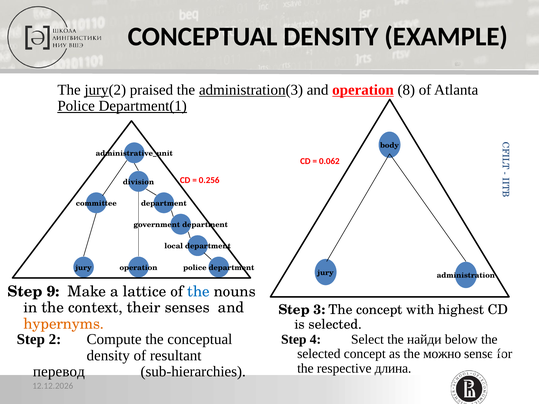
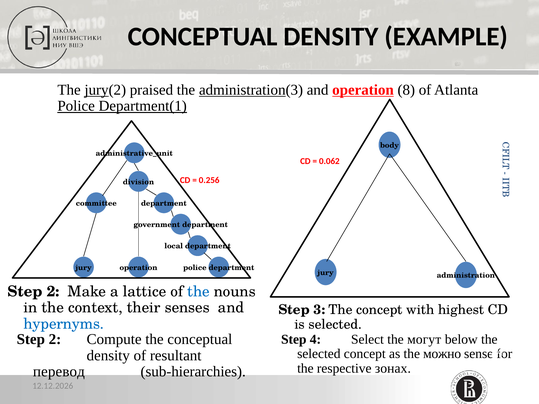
9 at (53, 292): 9 -> 2
hypernyms colour: orange -> blue
найди: найди -> могут
длина: длина -> зонах
